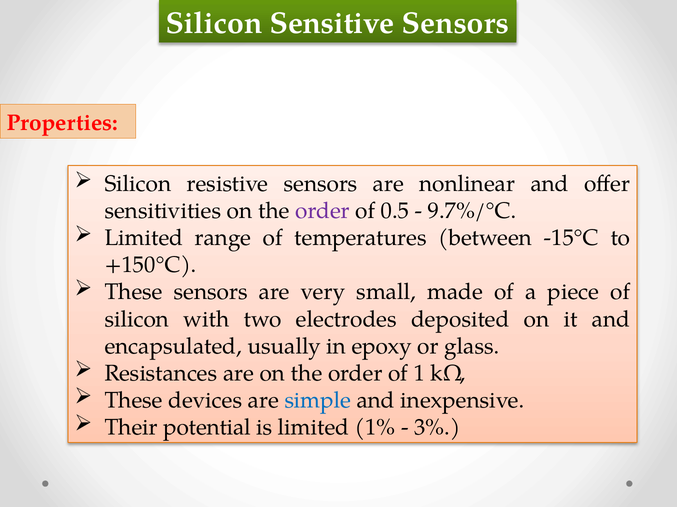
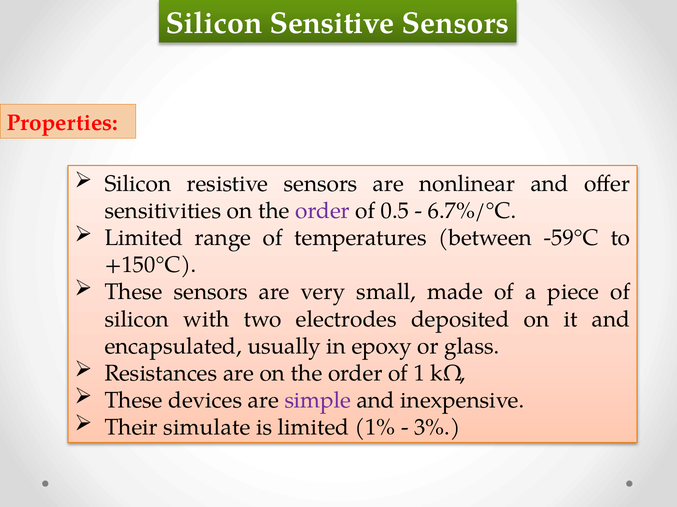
9.7%/°C: 9.7%/°C -> 6.7%/°C
-15°C: -15°C -> -59°C
simple colour: blue -> purple
potential: potential -> simulate
